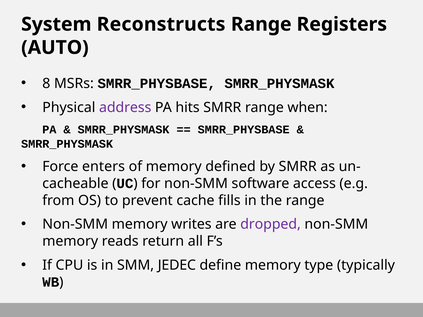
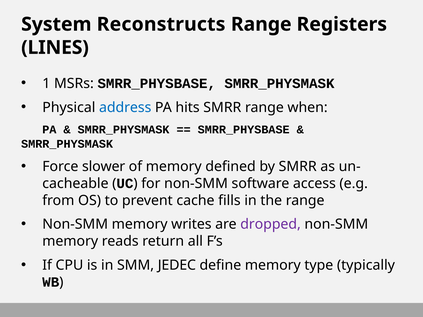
AUTO: AUTO -> LINES
8: 8 -> 1
address colour: purple -> blue
enters: enters -> slower
